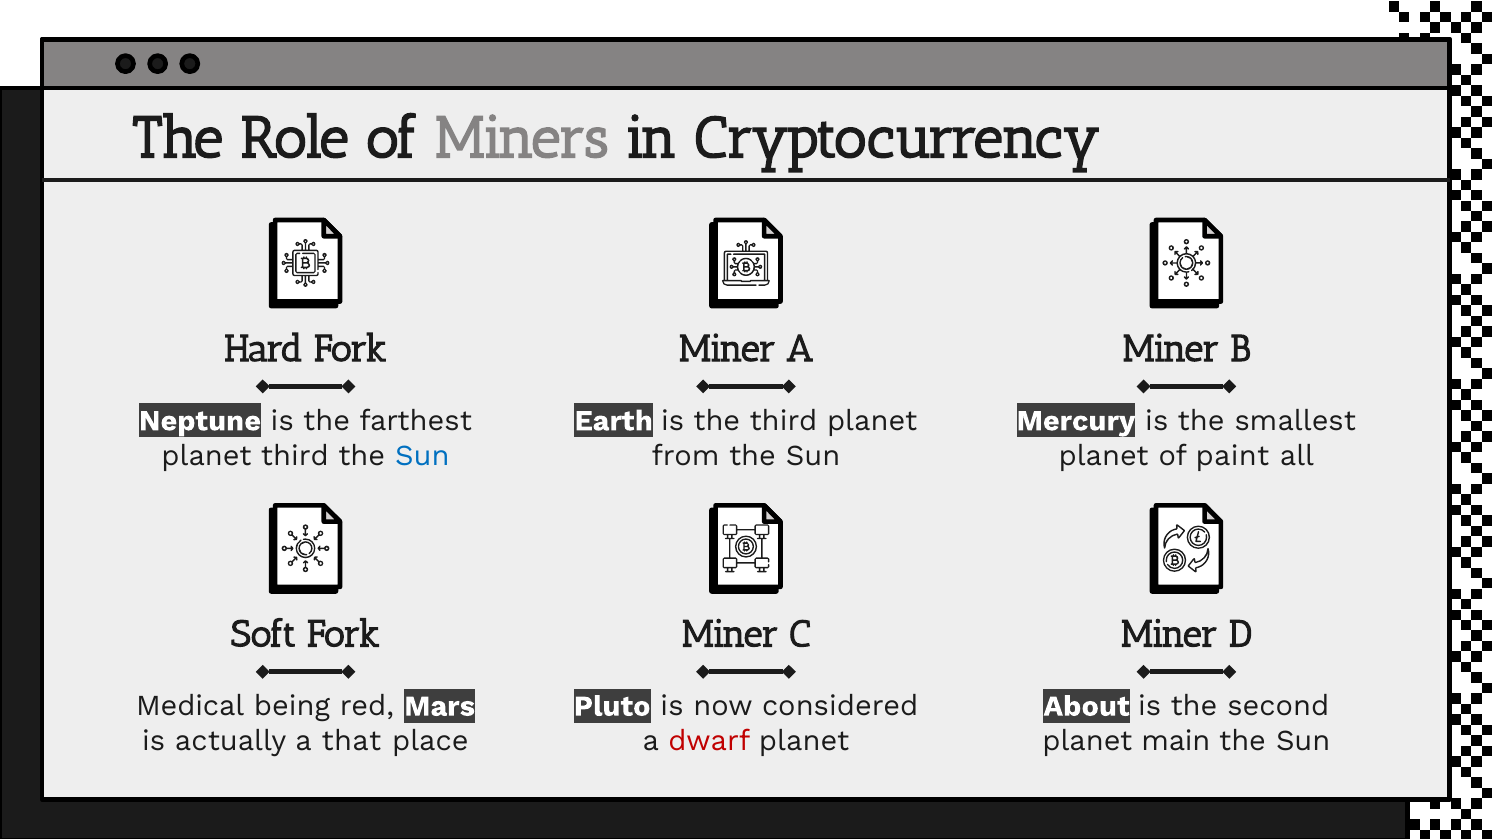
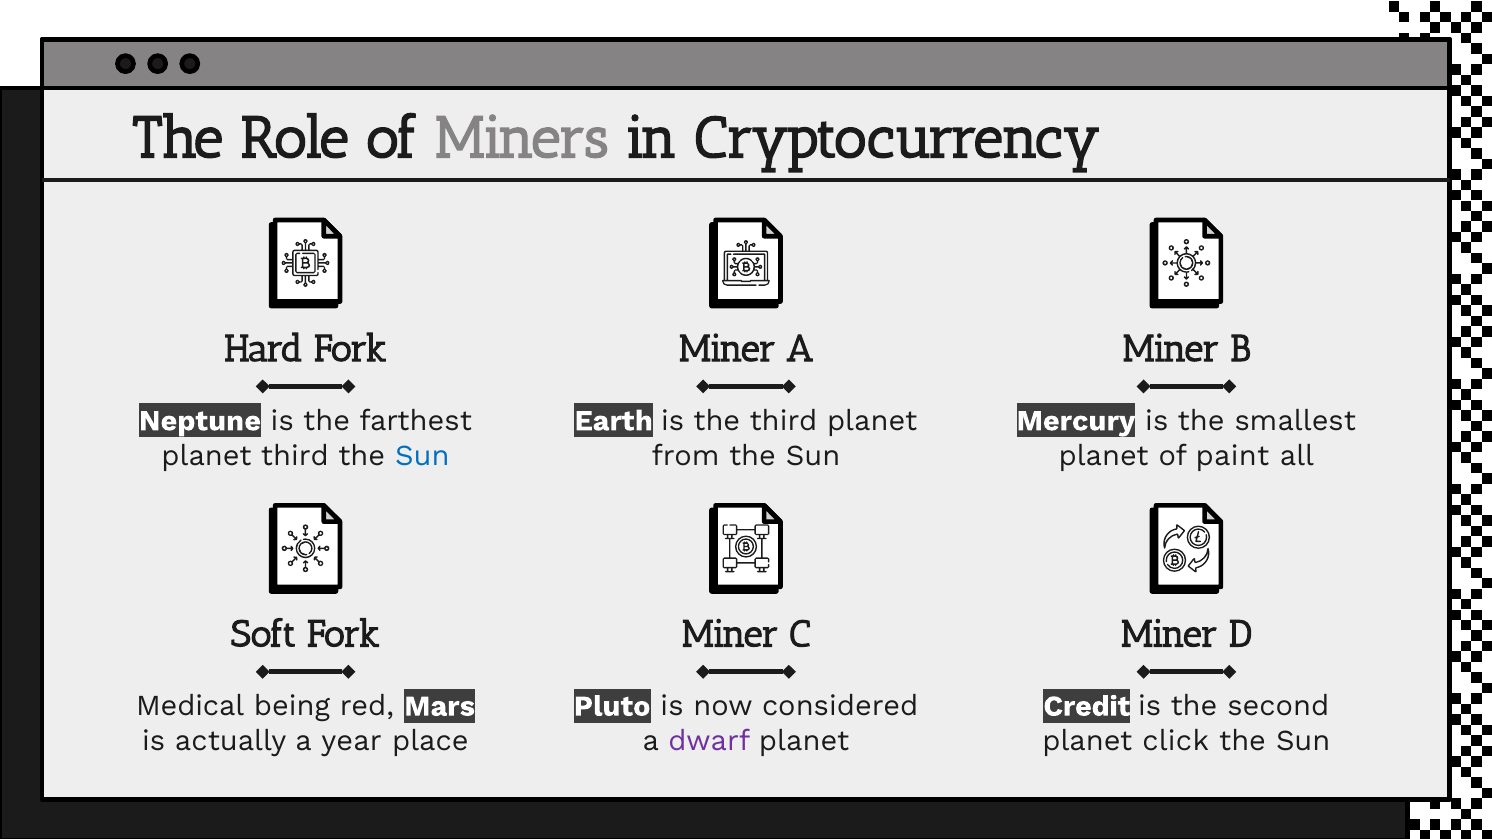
About: About -> Credit
that: that -> year
dwarf colour: red -> purple
main: main -> click
